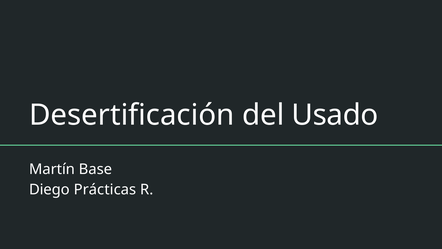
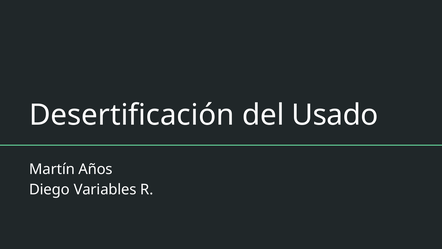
Base: Base -> Años
Prácticas: Prácticas -> Variables
